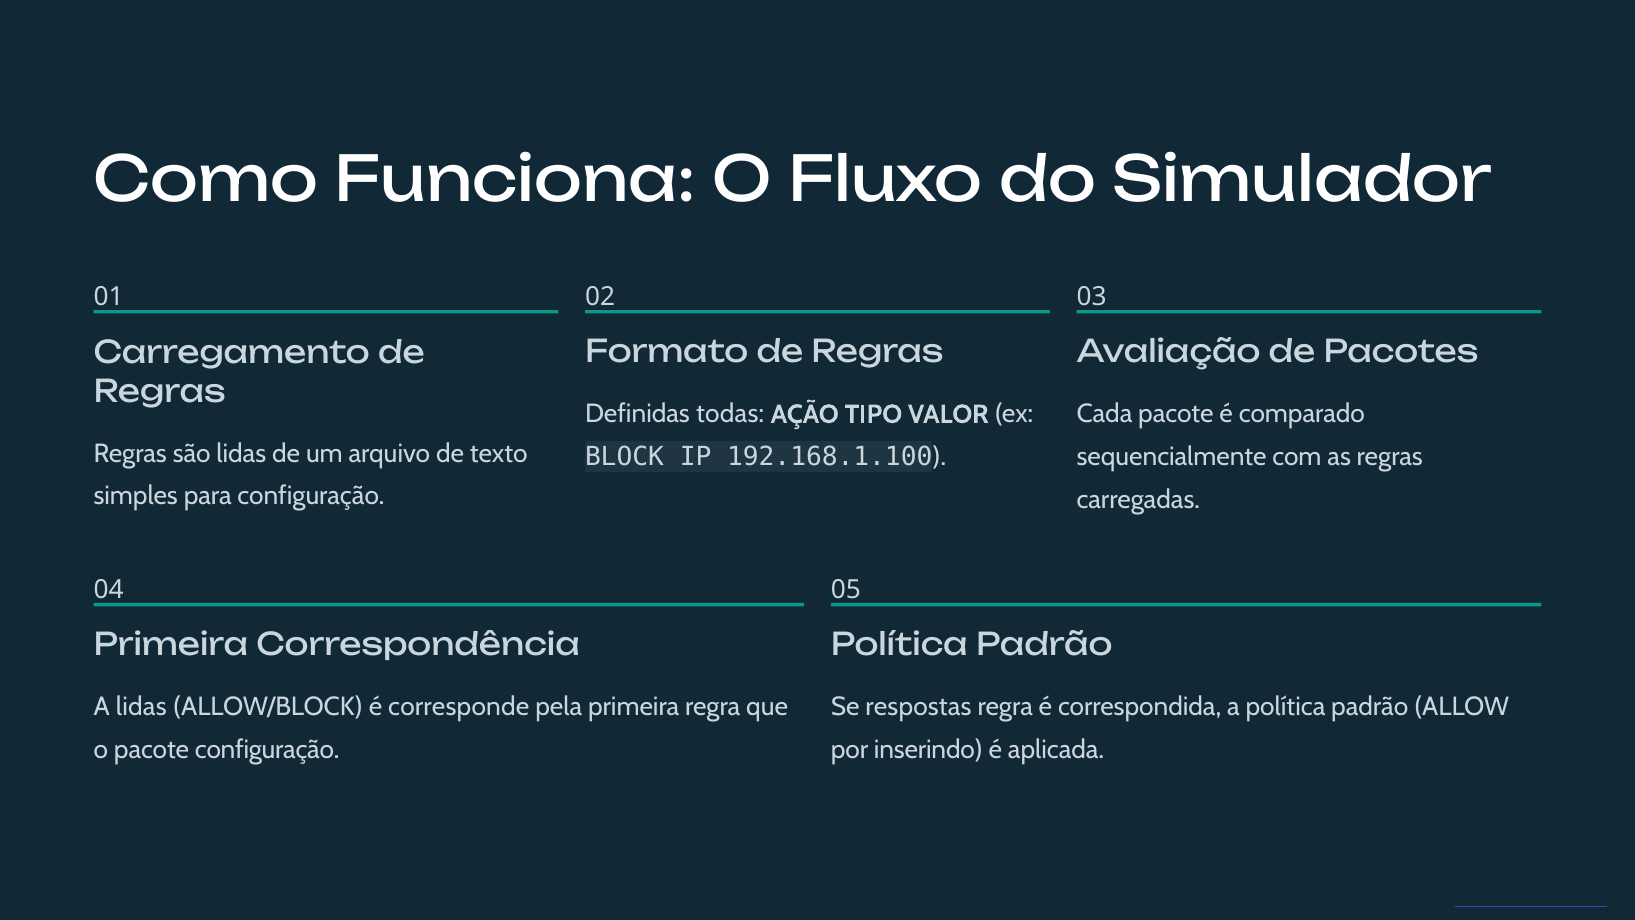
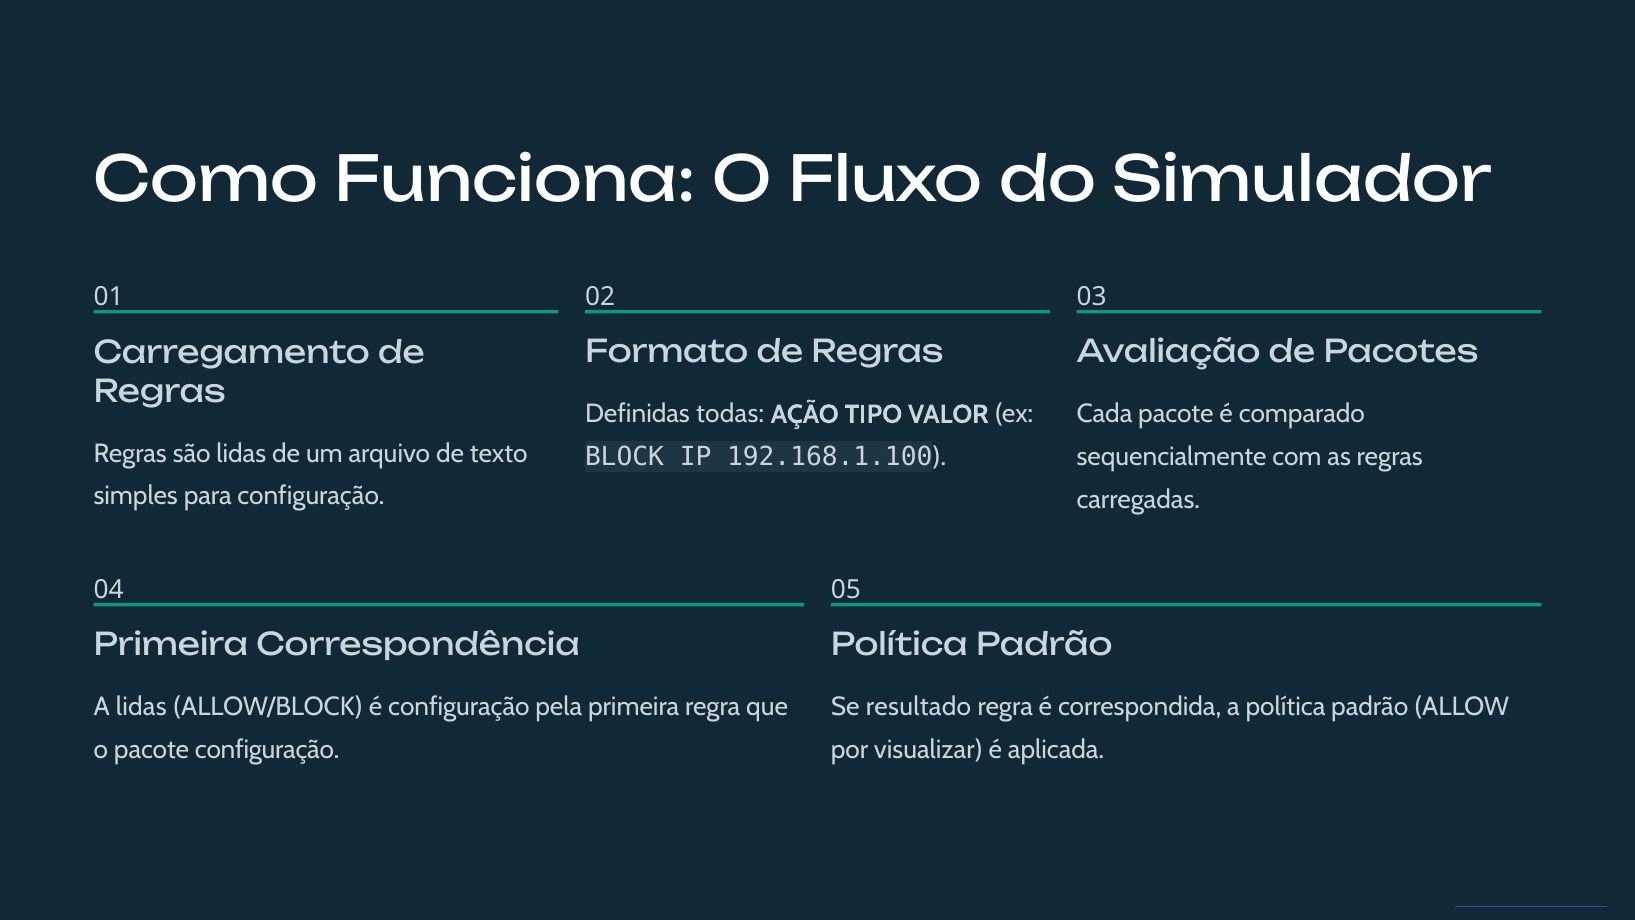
é corresponde: corresponde -> configuração
respostas: respostas -> resultado
inserindo: inserindo -> visualizar
